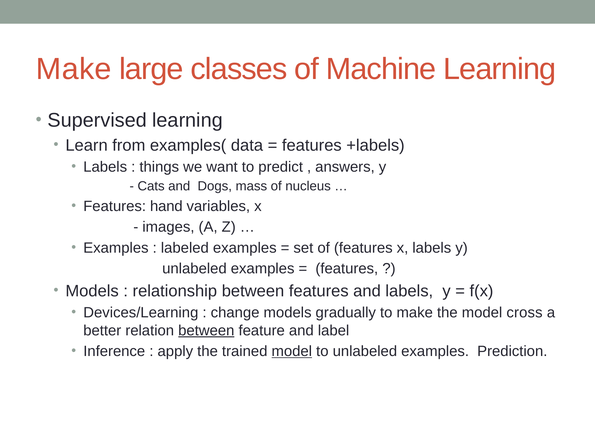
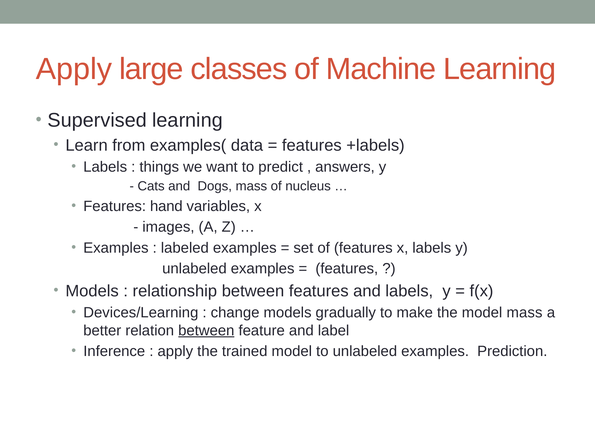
Make at (74, 69): Make -> Apply
model cross: cross -> mass
model at (292, 351) underline: present -> none
